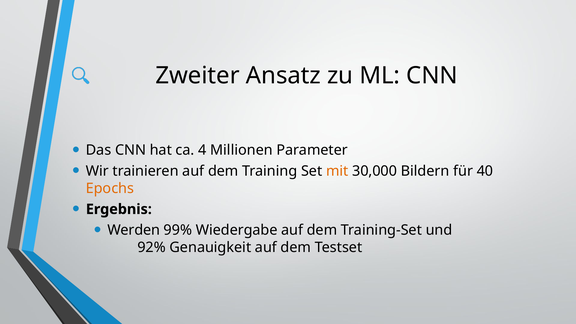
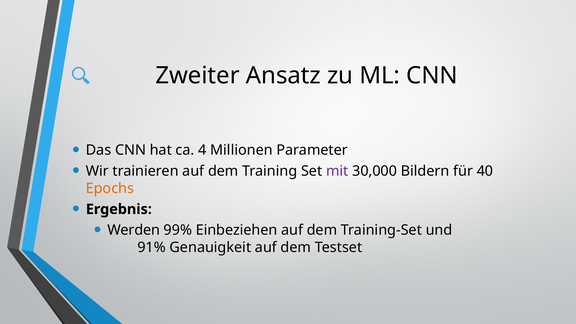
mit colour: orange -> purple
Wiedergabe: Wiedergabe -> Einbeziehen
92%: 92% -> 91%
